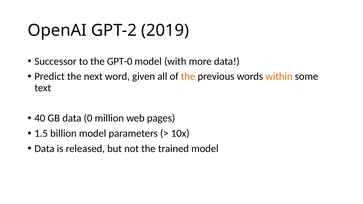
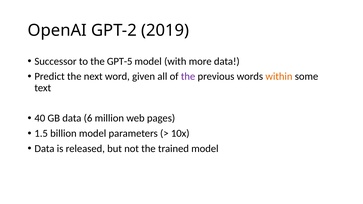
GPT-0: GPT-0 -> GPT-5
the at (188, 77) colour: orange -> purple
0: 0 -> 6
